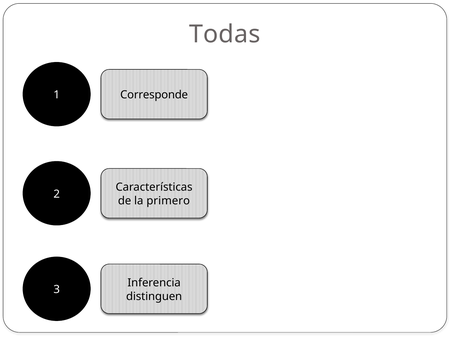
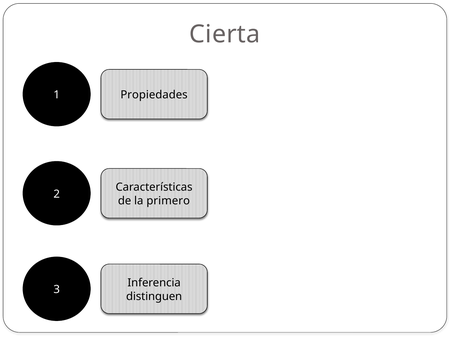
Todas: Todas -> Cierta
Corresponde: Corresponde -> Propiedades
